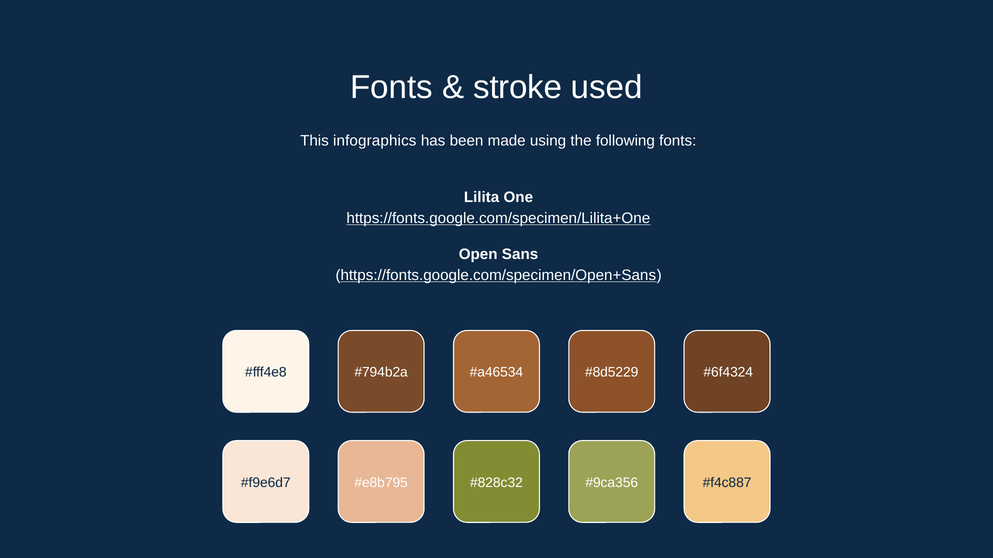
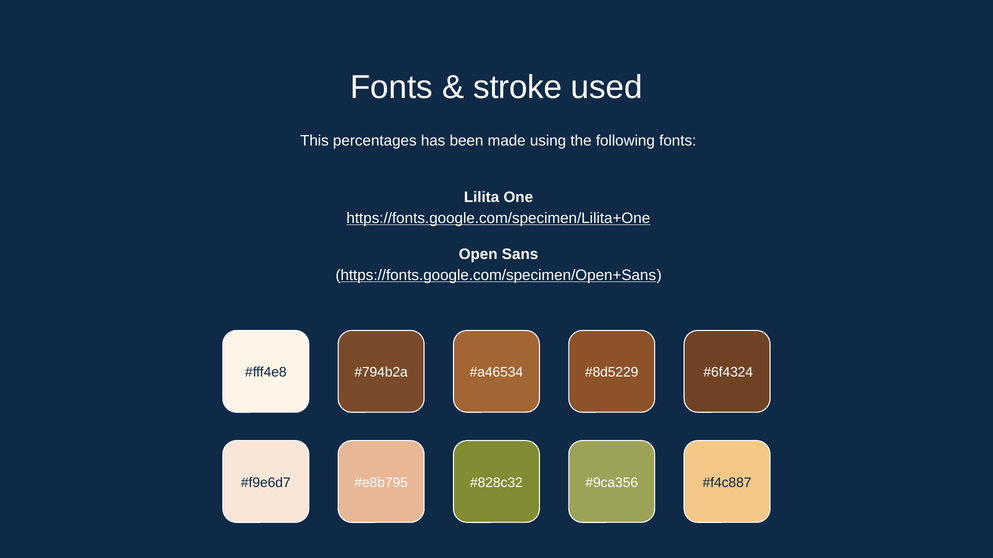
infographics: infographics -> percentages
